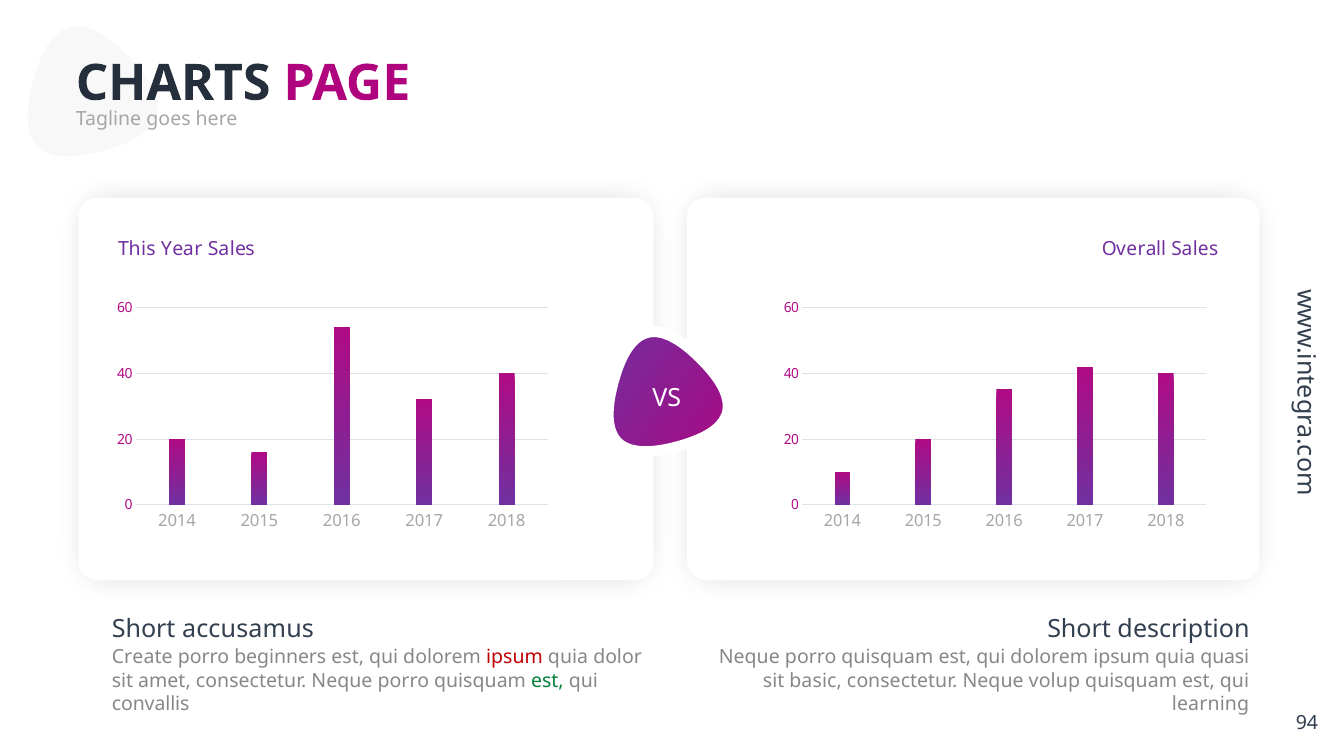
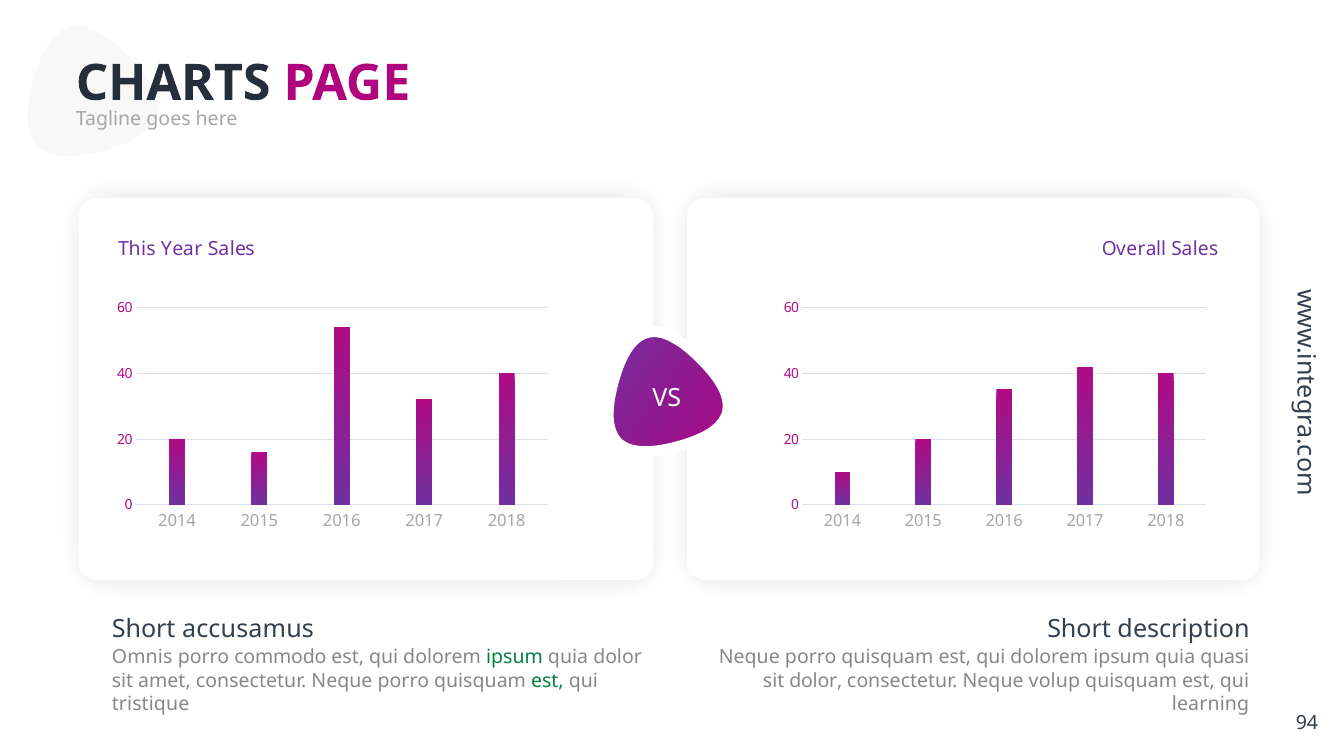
Create: Create -> Omnis
beginners: beginners -> commodo
ipsum at (514, 658) colour: red -> green
sit basic: basic -> dolor
convallis: convallis -> tristique
